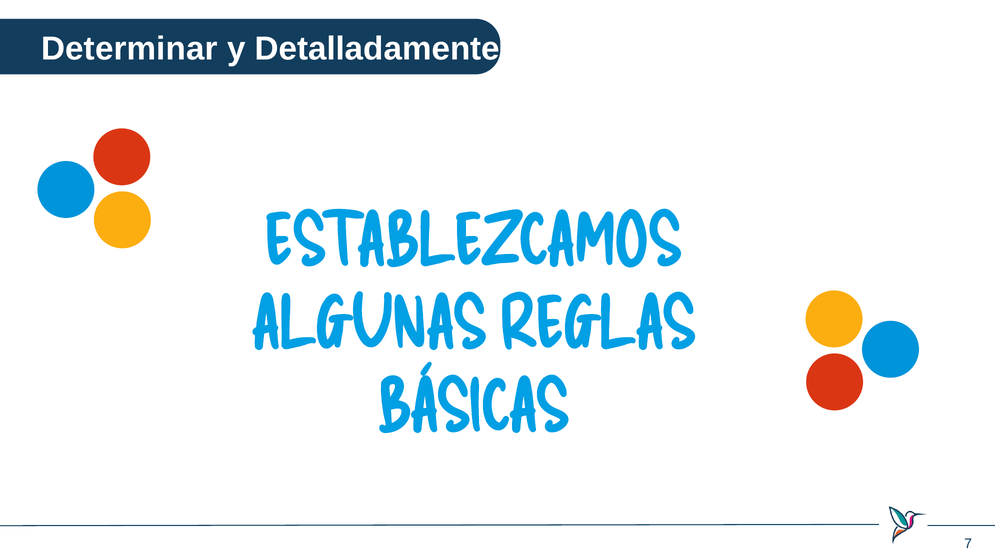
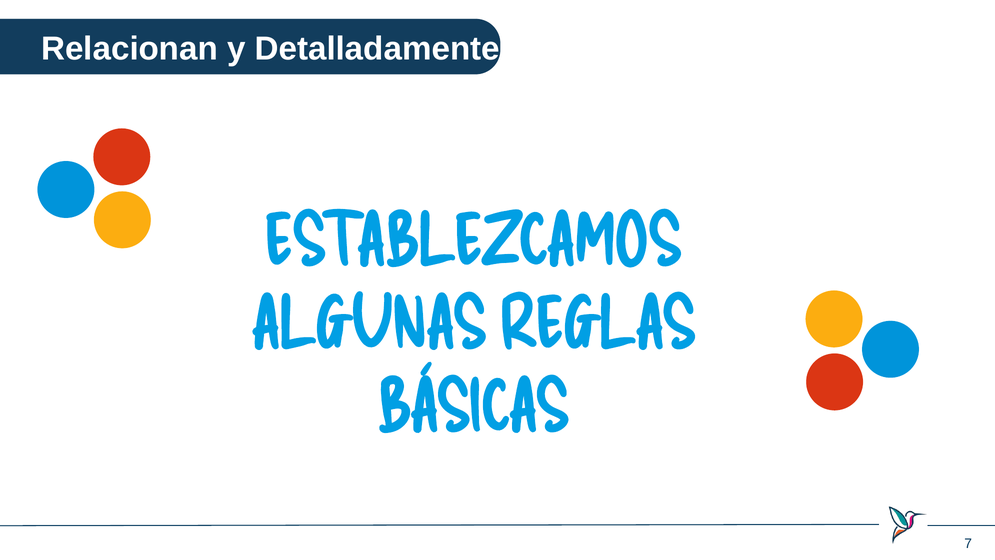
Determinar: Determinar -> Relacionan
